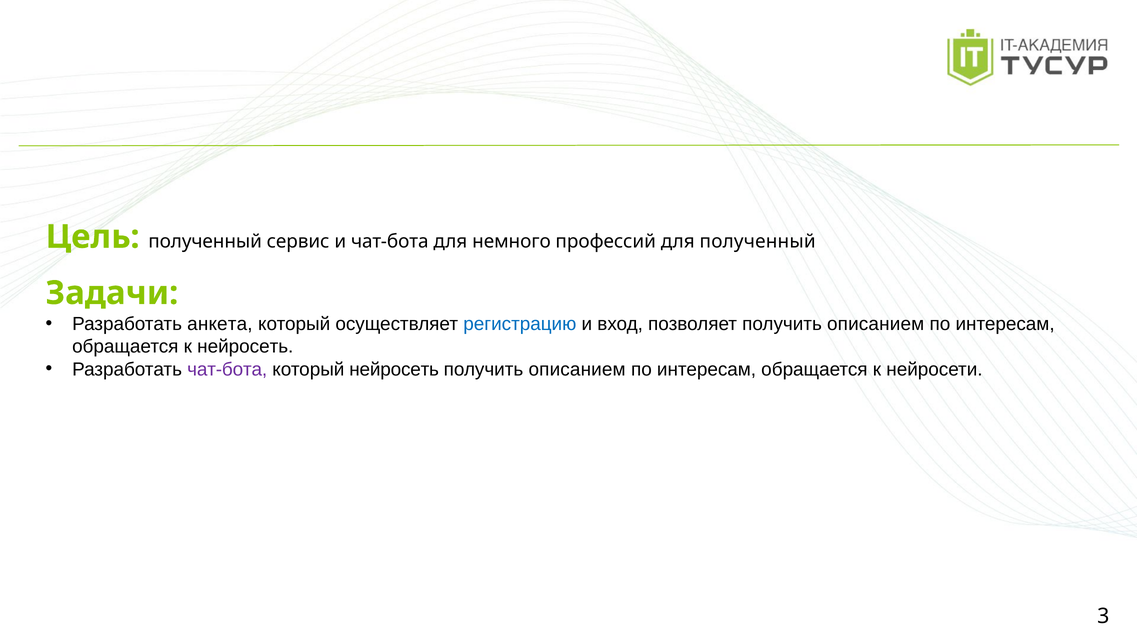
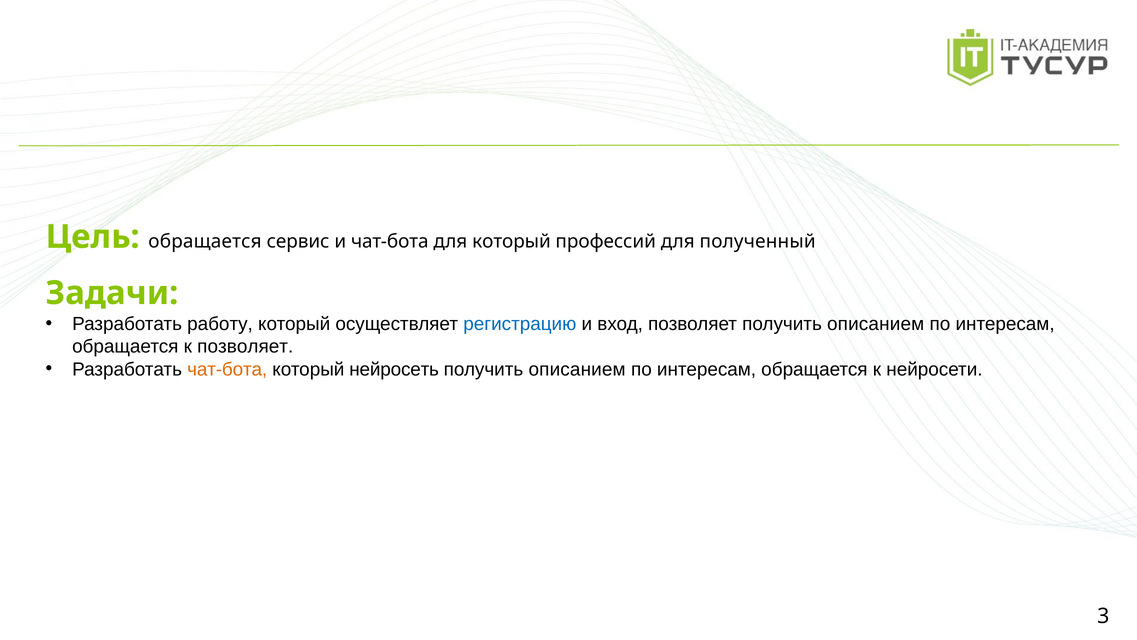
Цель полученный: полученный -> обращается
для немного: немного -> который
анкета: анкета -> работу
к нейросеть: нейросеть -> позволяет
чат-бота at (227, 369) colour: purple -> orange
